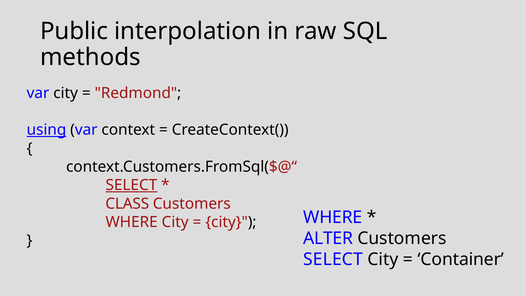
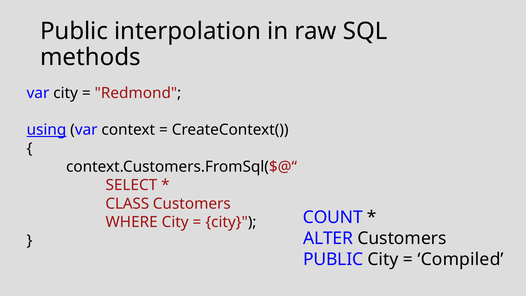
SELECT at (131, 185) underline: present -> none
WHERE at (333, 217): WHERE -> COUNT
SELECT at (333, 259): SELECT -> PUBLIC
Container: Container -> Compiled
